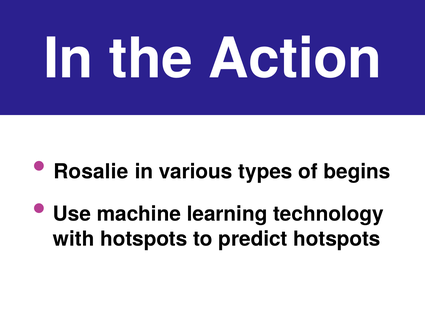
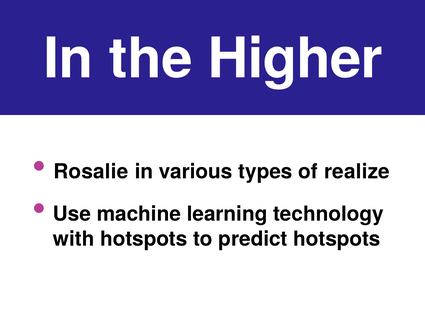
Action: Action -> Higher
begins: begins -> realize
